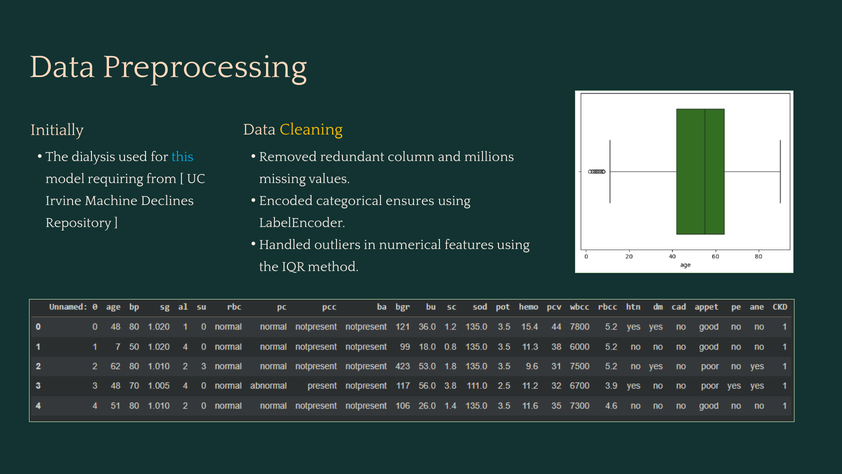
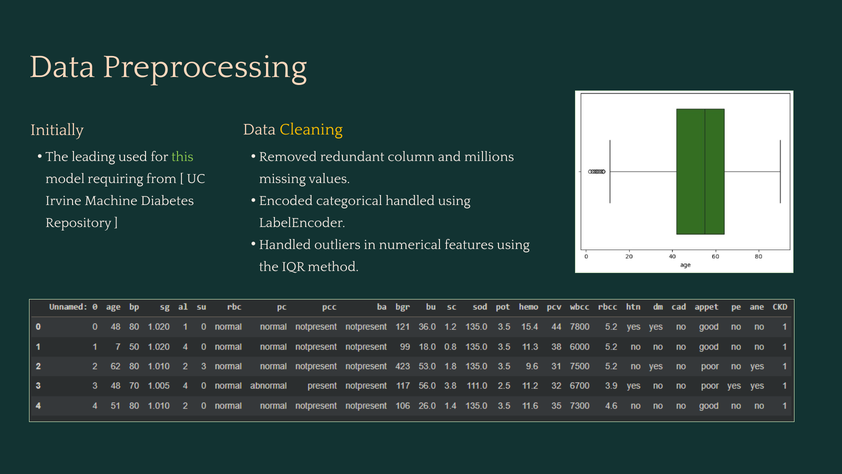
dialysis: dialysis -> leading
this colour: light blue -> light green
categorical ensures: ensures -> handled
Declines: Declines -> Diabetes
